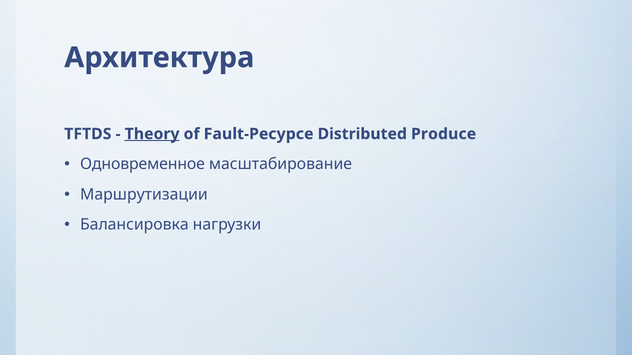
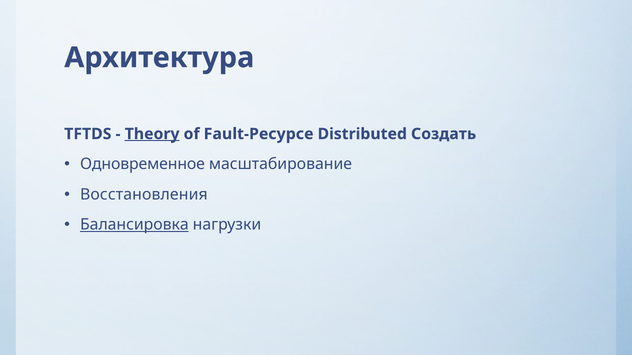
Produce: Produce -> Создать
Маршрутизации: Маршрутизации -> Восстановления
Балансировка underline: none -> present
